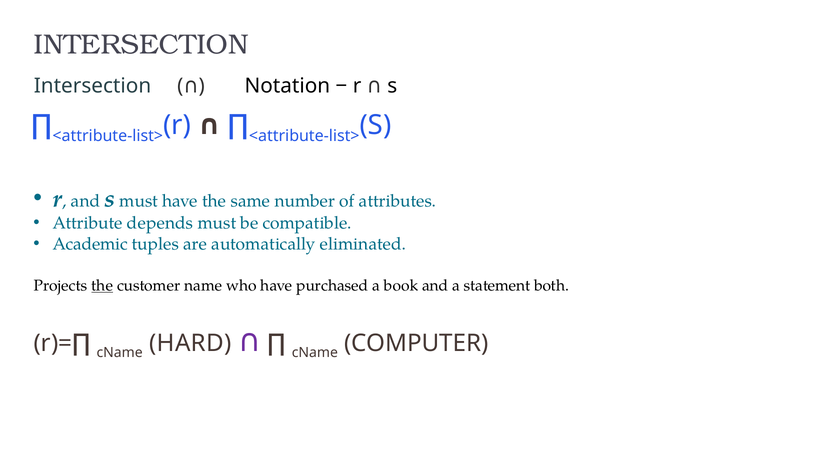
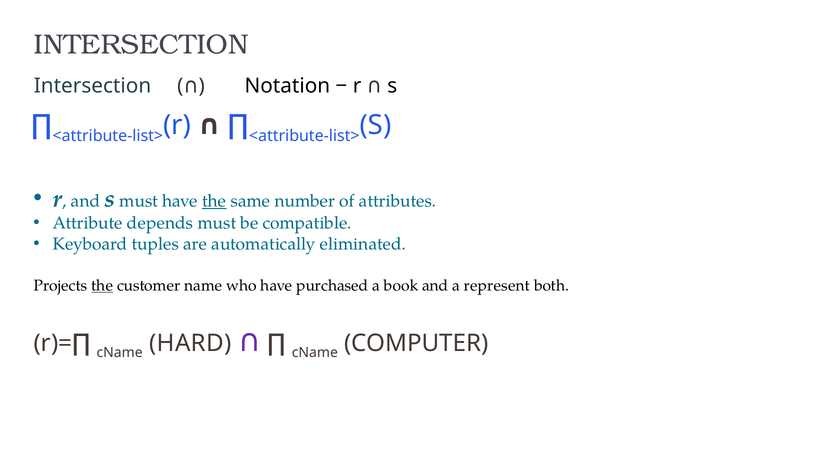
the at (214, 201) underline: none -> present
Academic: Academic -> Keyboard
statement: statement -> represent
